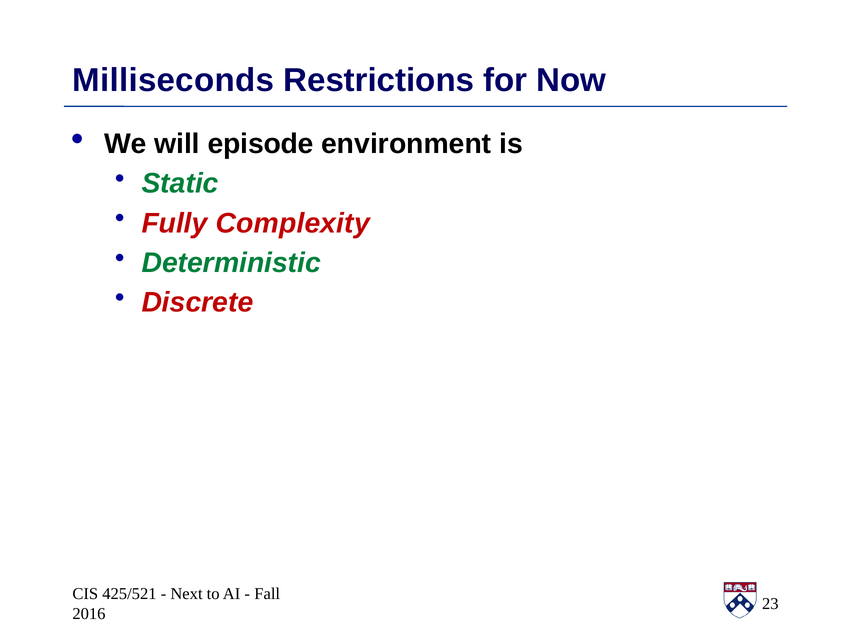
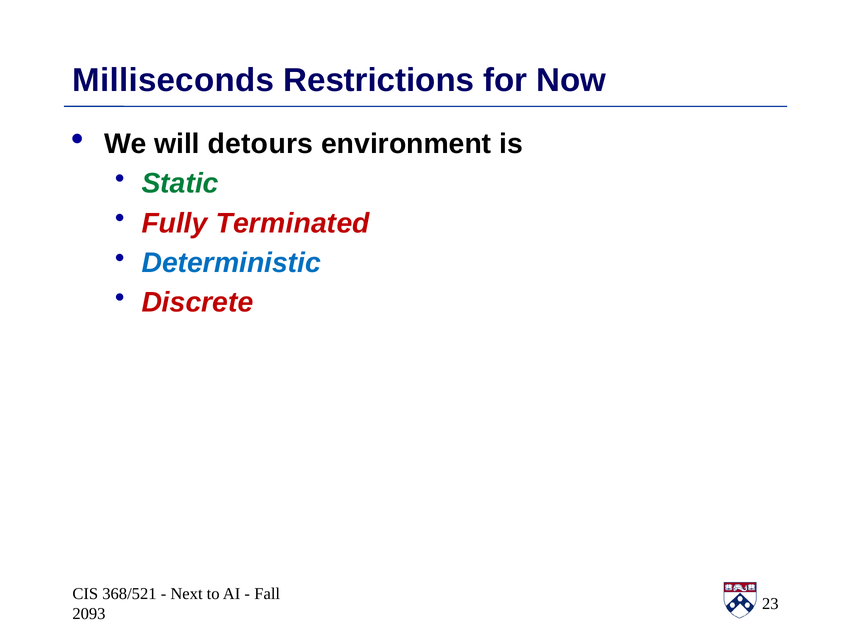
episode: episode -> detours
Complexity: Complexity -> Terminated
Deterministic colour: green -> blue
425/521: 425/521 -> 368/521
2016: 2016 -> 2093
